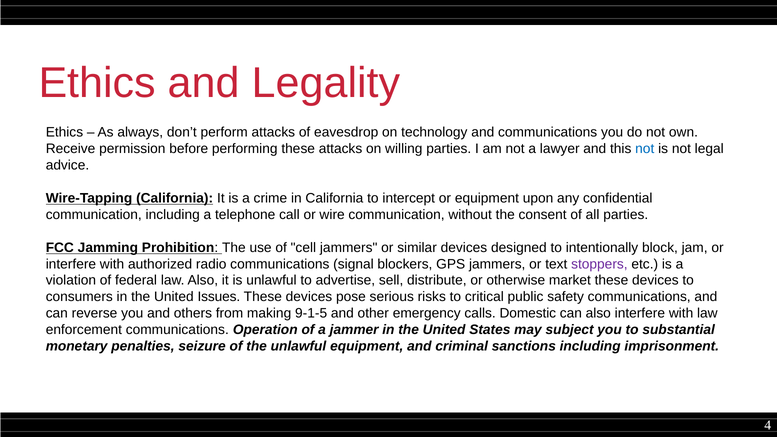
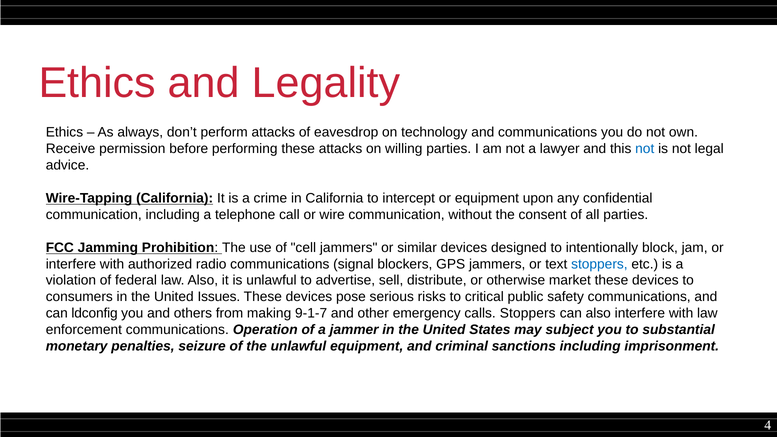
stoppers at (599, 264) colour: purple -> blue
reverse: reverse -> ldconfig
9-1-5: 9-1-5 -> 9-1-7
calls Domestic: Domestic -> Stoppers
